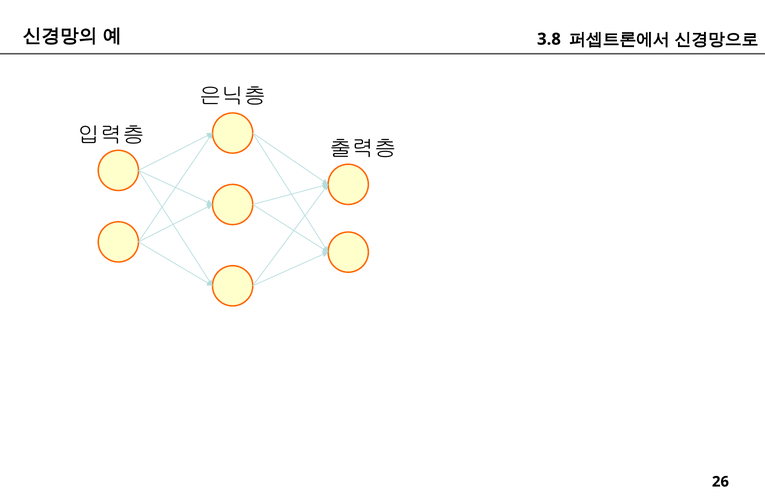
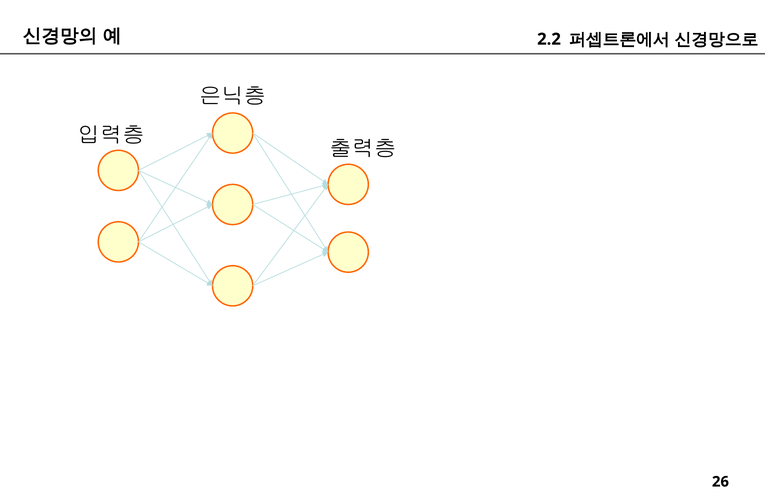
3.8: 3.8 -> 2.2
